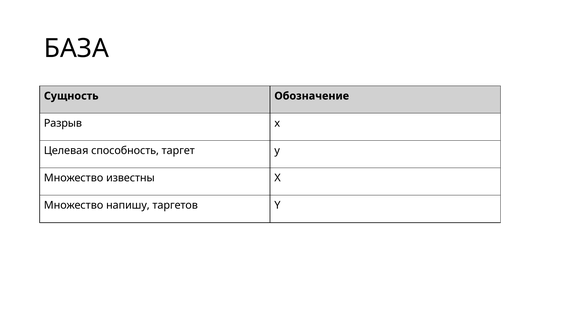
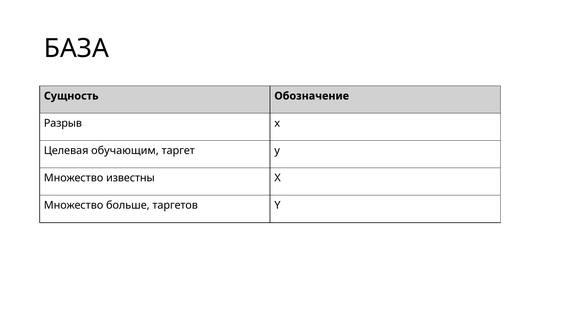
способность: способность -> обучающим
напишу: напишу -> больше
